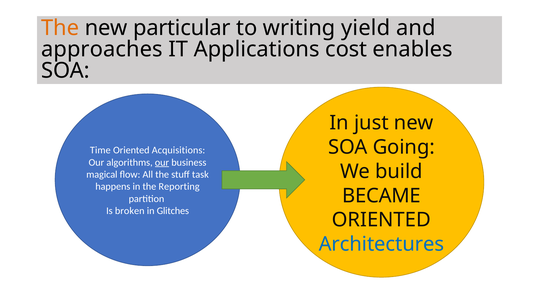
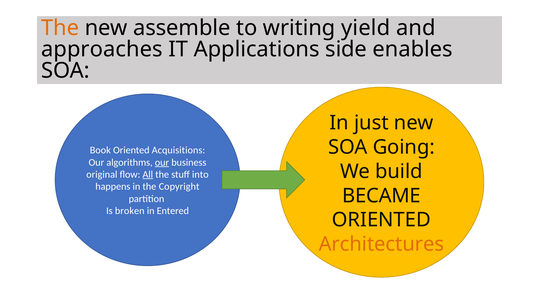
particular: particular -> assemble
cost: cost -> side
Time: Time -> Book
magical: magical -> original
All underline: none -> present
task: task -> into
Reporting: Reporting -> Copyright
Glitches: Glitches -> Entered
Architectures colour: blue -> orange
